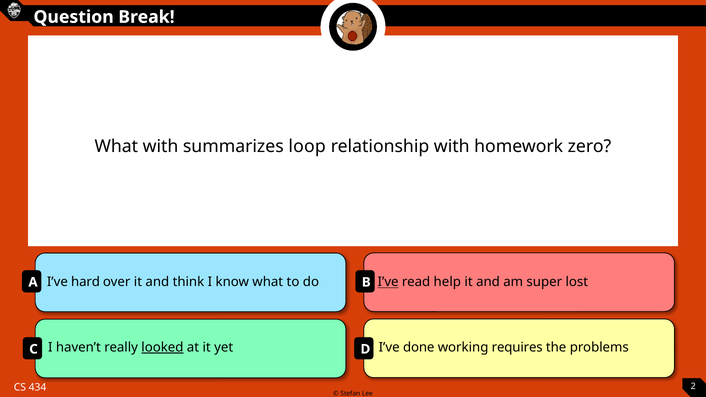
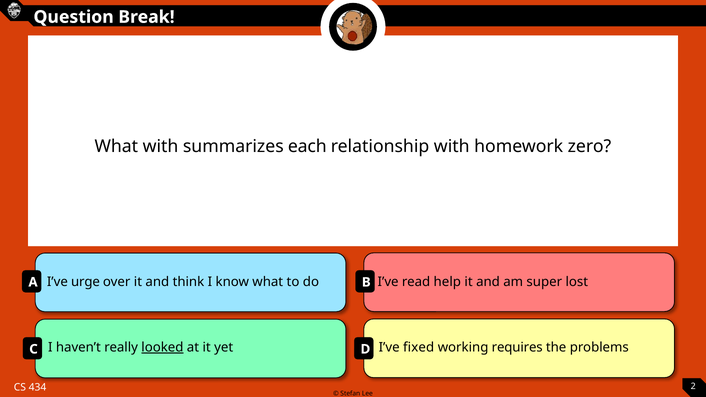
loop: loop -> each
hard: hard -> urge
I’ve at (388, 282) underline: present -> none
done: done -> fixed
